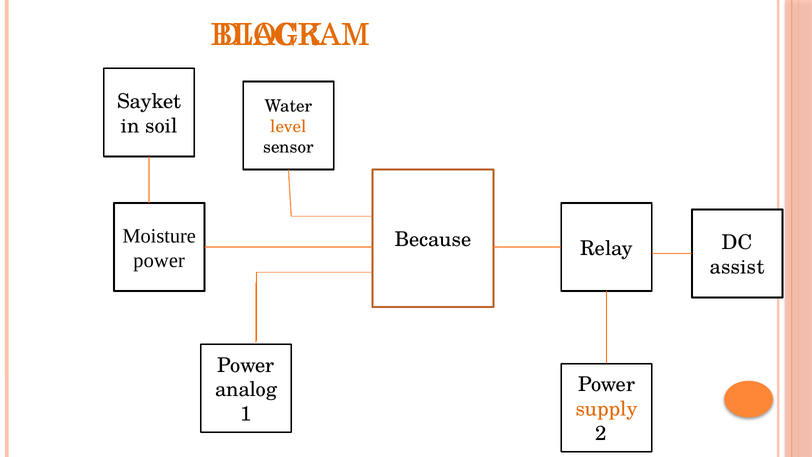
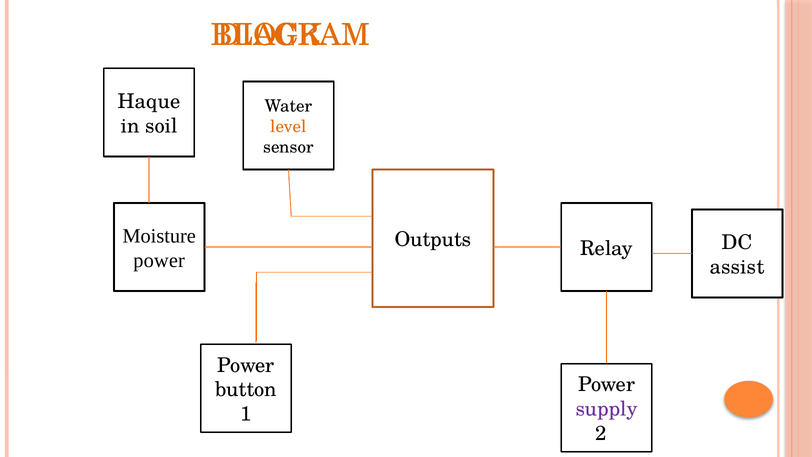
Sayket: Sayket -> Haque
Because: Because -> Outputs
analog: analog -> button
supply colour: orange -> purple
